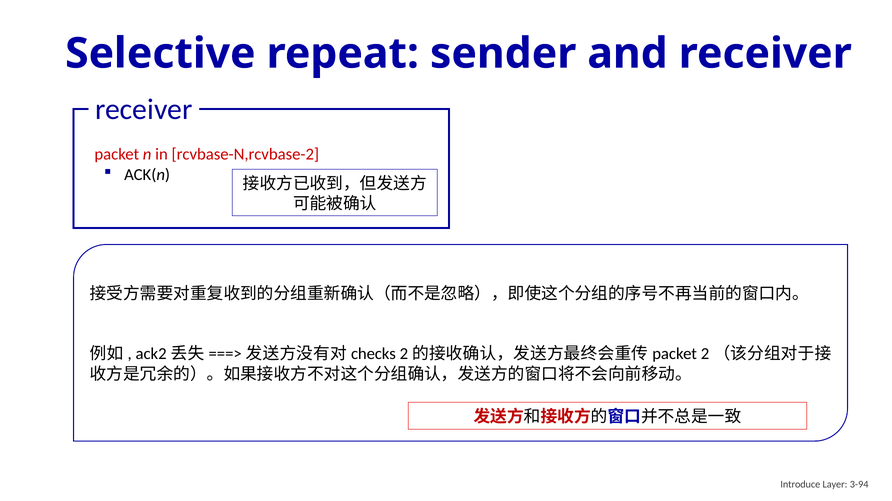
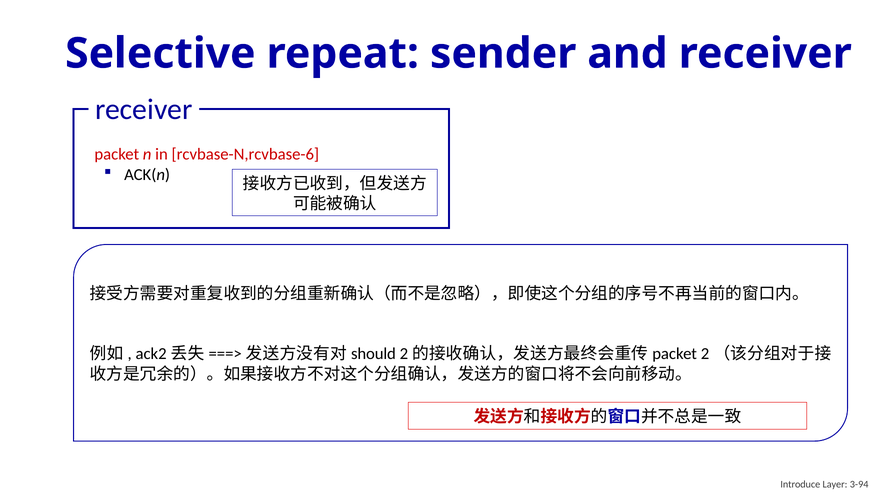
rcvbase-N,rcvbase-2: rcvbase-N,rcvbase-2 -> rcvbase-N,rcvbase-6
checks: checks -> should
